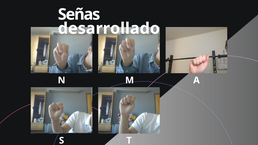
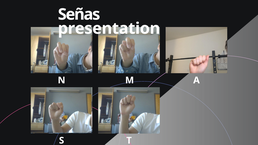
desarrollado: desarrollado -> presentation
